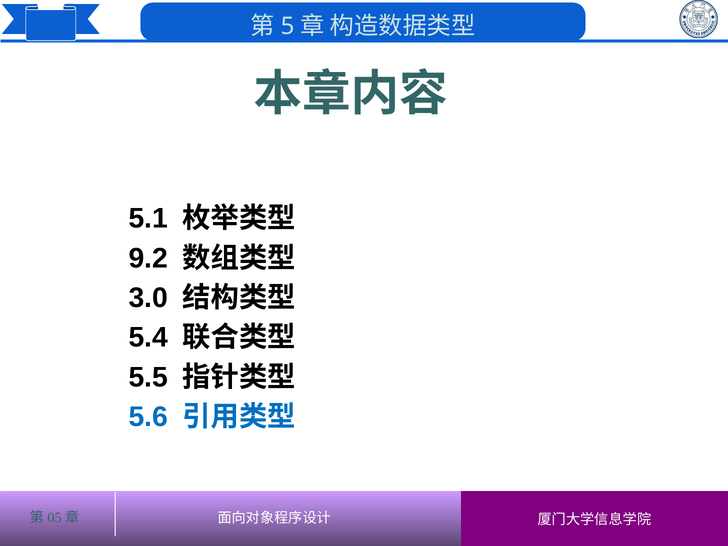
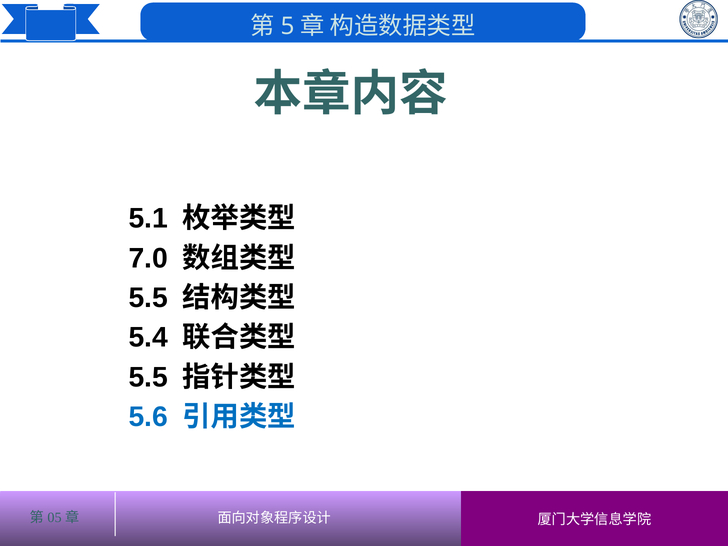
9.2: 9.2 -> 7.0
3.0 at (148, 298): 3.0 -> 5.5
